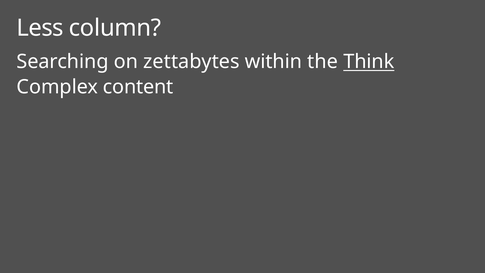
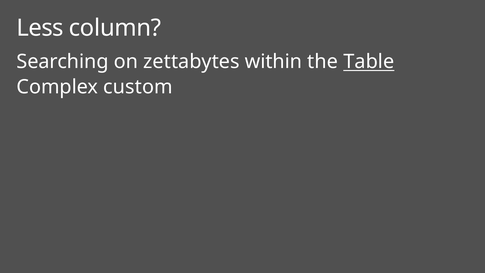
Think: Think -> Table
content: content -> custom
